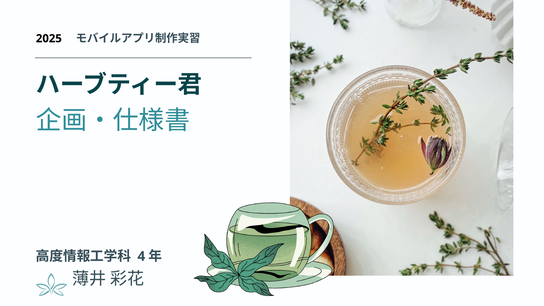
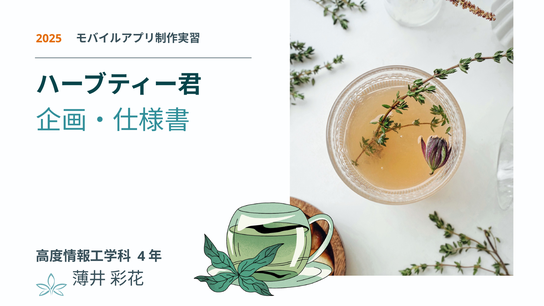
2025 colour: black -> orange
